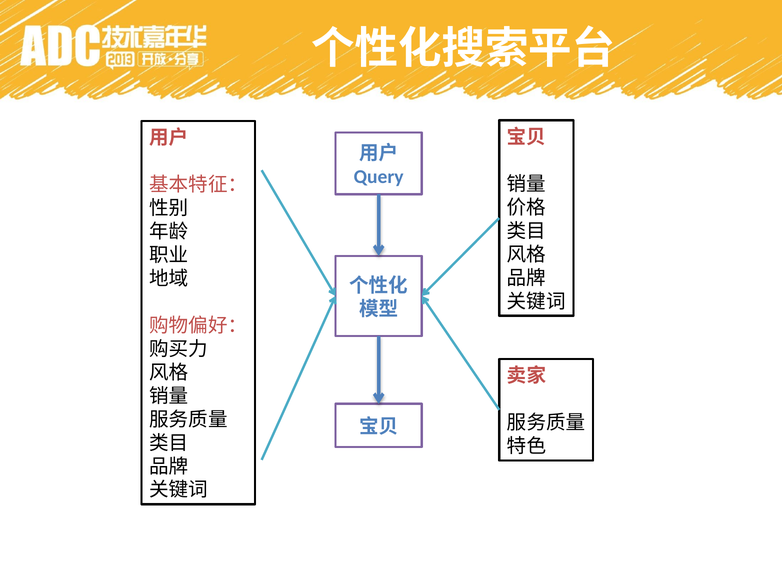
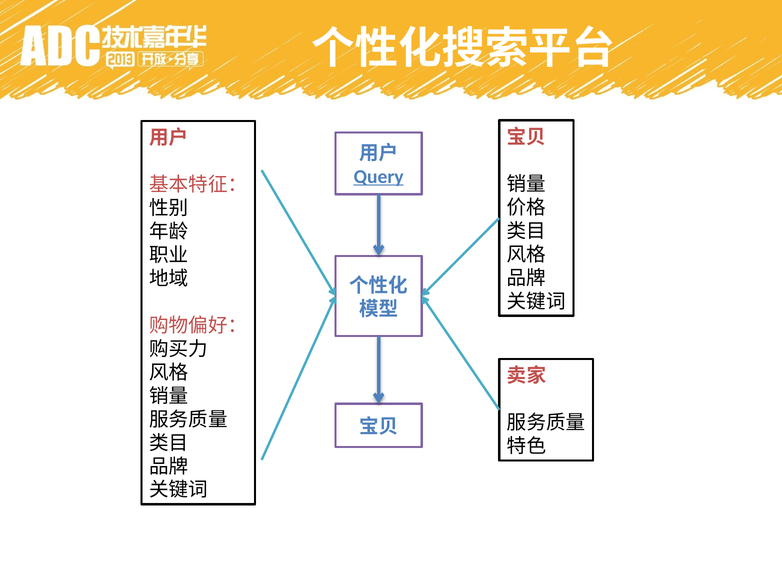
Query underline: none -> present
